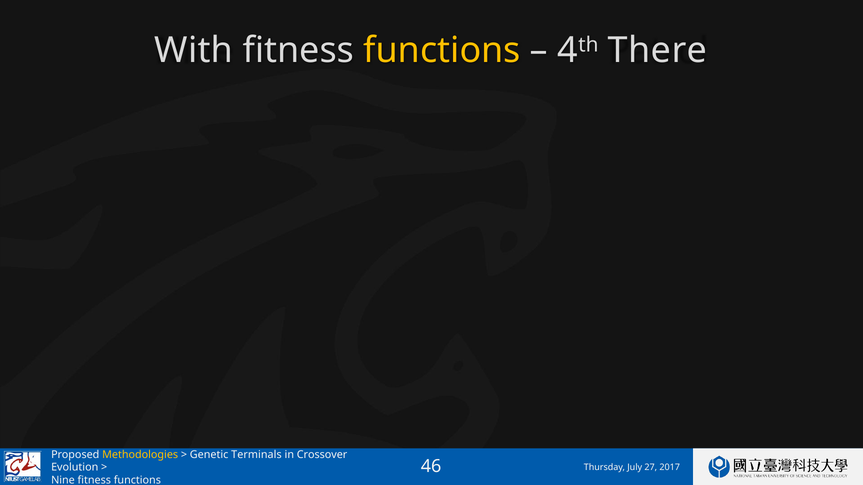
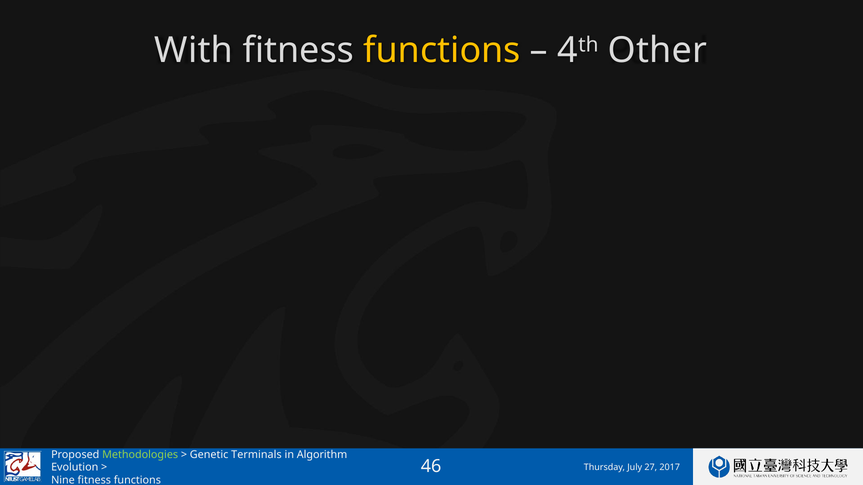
There: There -> Other
Methodologies colour: yellow -> light green
Crossover: Crossover -> Algorithm
